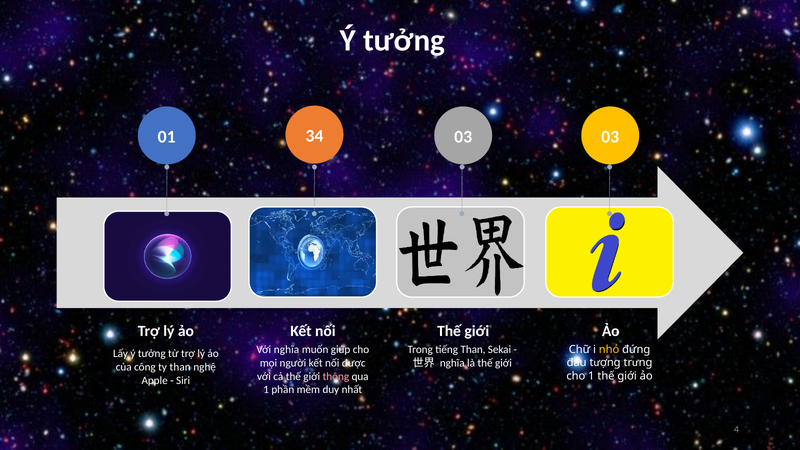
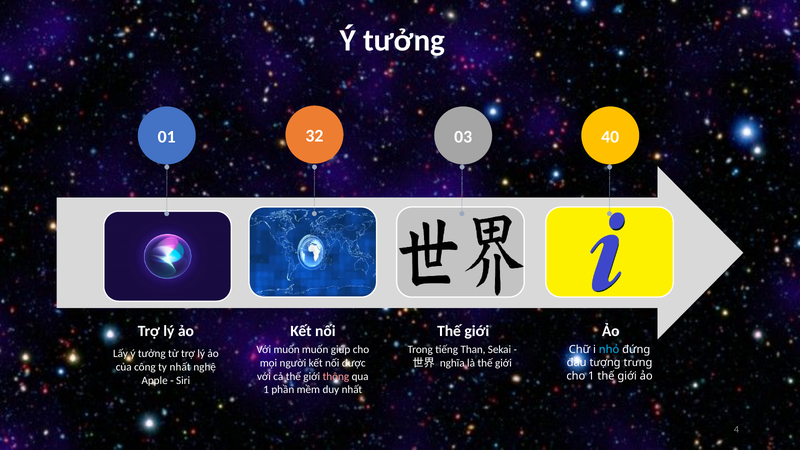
34: 34 -> 32
03 03: 03 -> 40
Với nghĩa: nghĩa -> muốn
nhỏ colour: yellow -> light blue
ty than: than -> nhất
